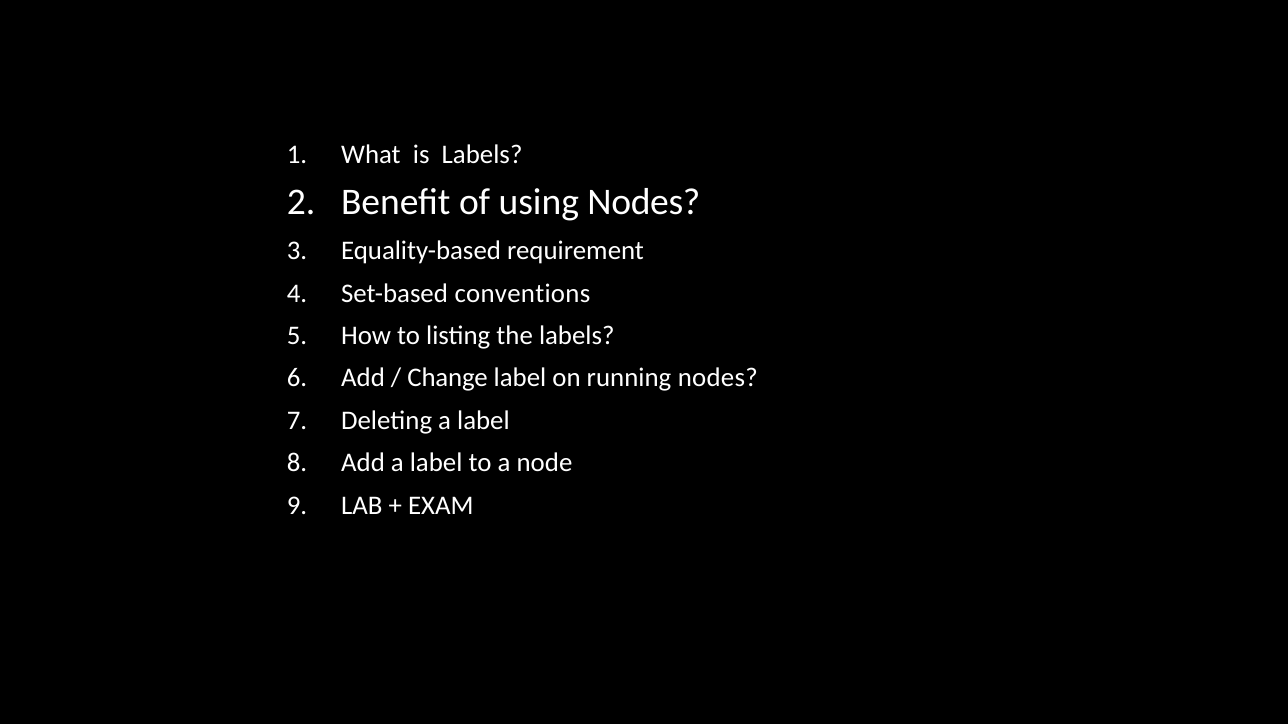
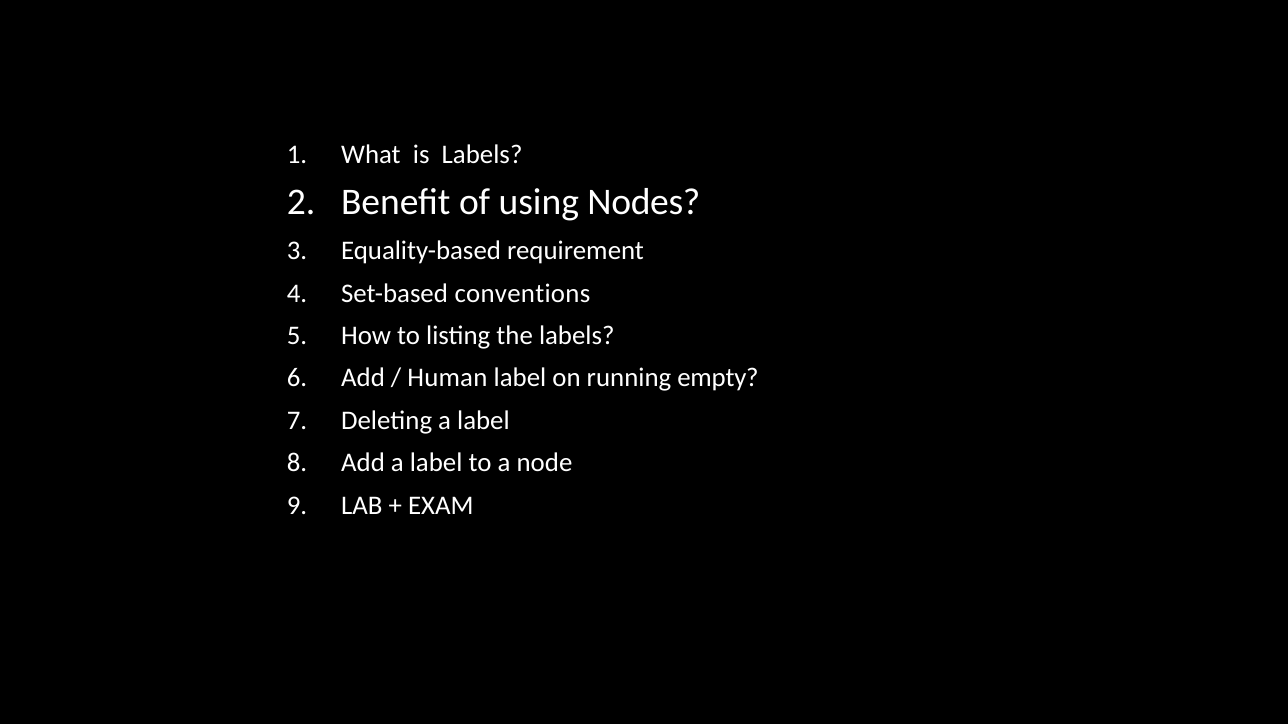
Change: Change -> Human
running nodes: nodes -> empty
